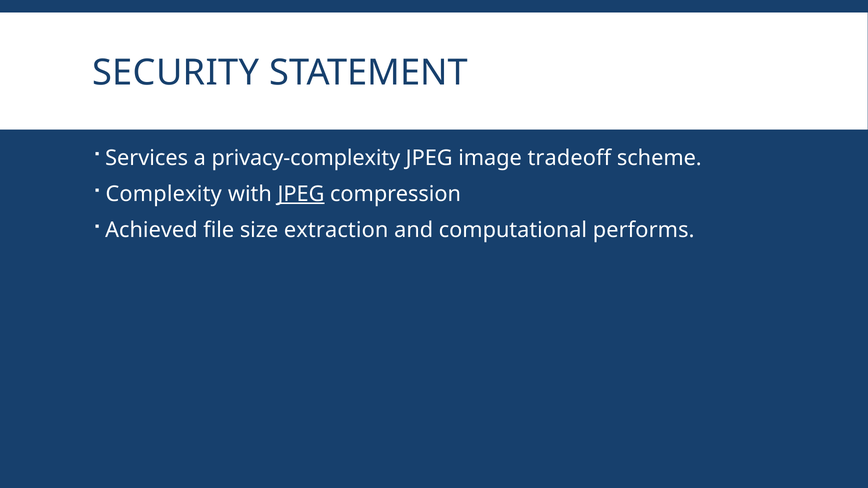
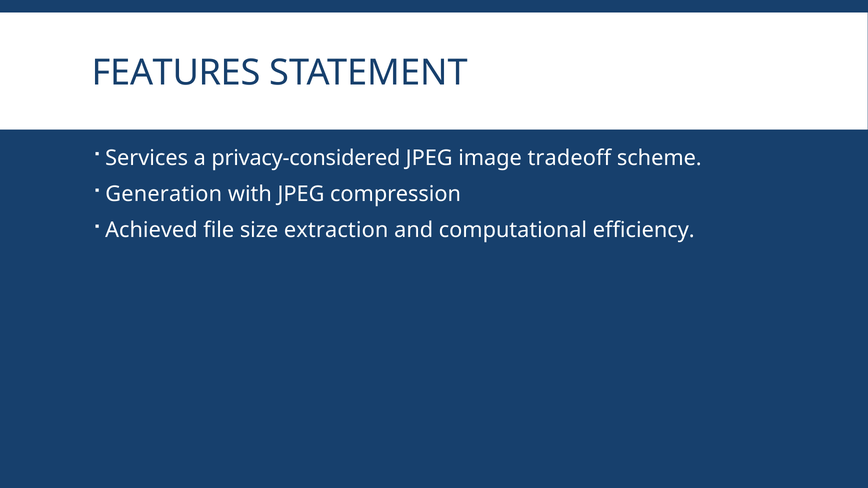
SECURITY: SECURITY -> FEATURES
privacy-complexity: privacy-complexity -> privacy-considered
Complexity: Complexity -> Generation
JPEG at (301, 194) underline: present -> none
performs: performs -> efficiency
